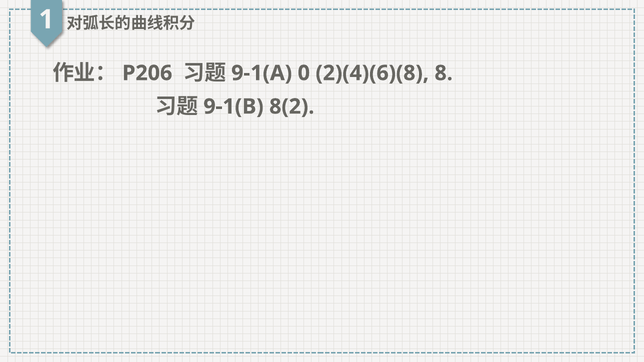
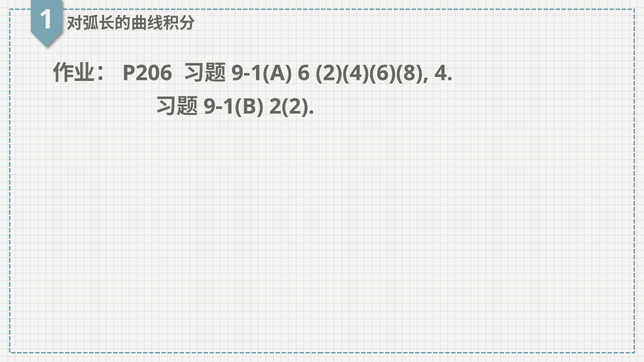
0: 0 -> 6
8: 8 -> 4
8(2: 8(2 -> 2(2
